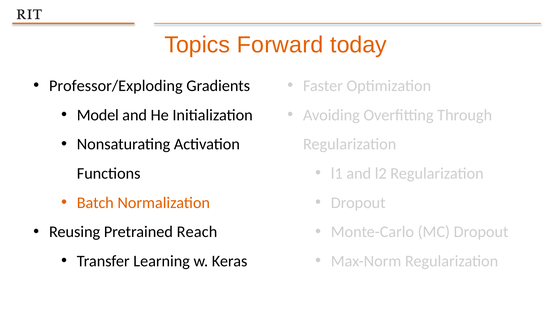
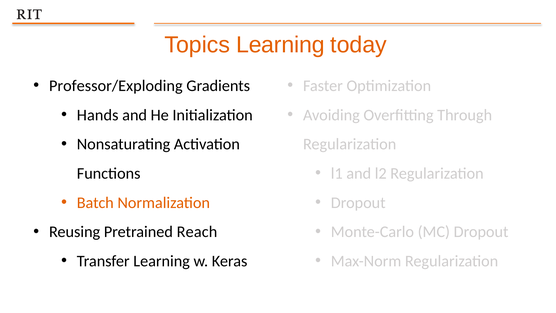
Topics Forward: Forward -> Learning
Model: Model -> Hands
